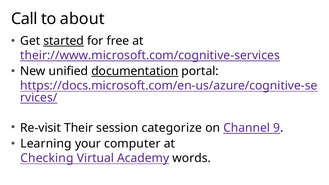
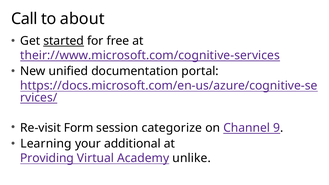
documentation underline: present -> none
Their: Their -> Form
computer: computer -> additional
Checking: Checking -> Providing
words: words -> unlike
